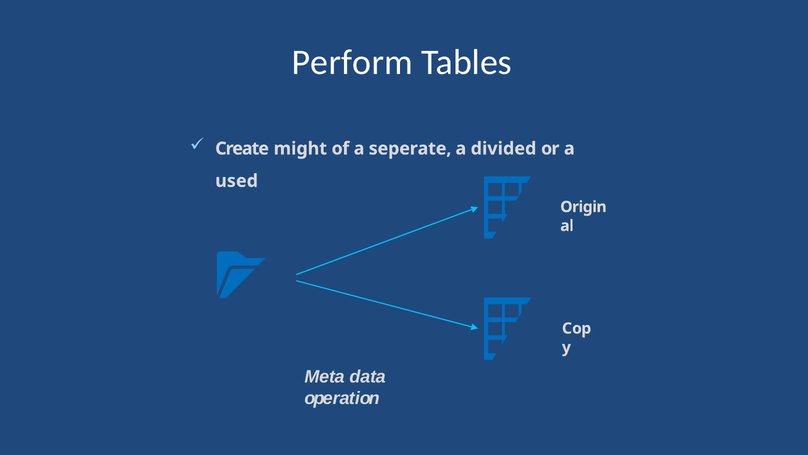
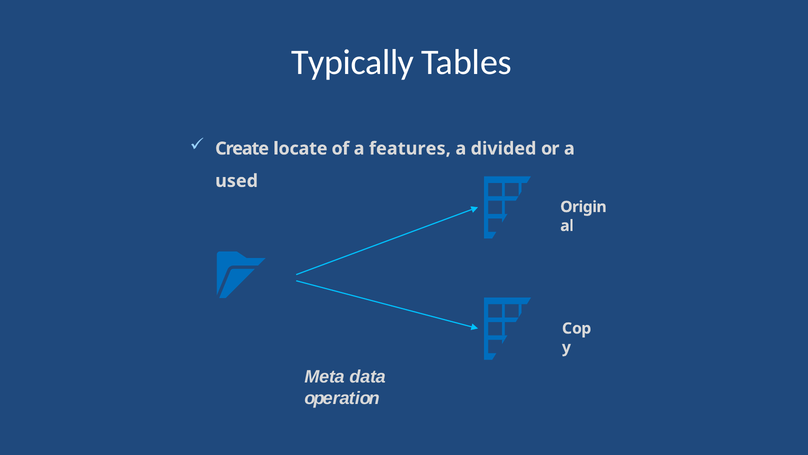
Perform: Perform -> Typically
might: might -> locate
seperate: seperate -> features
